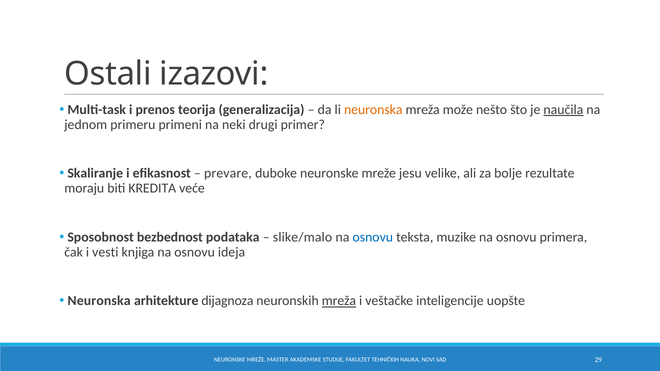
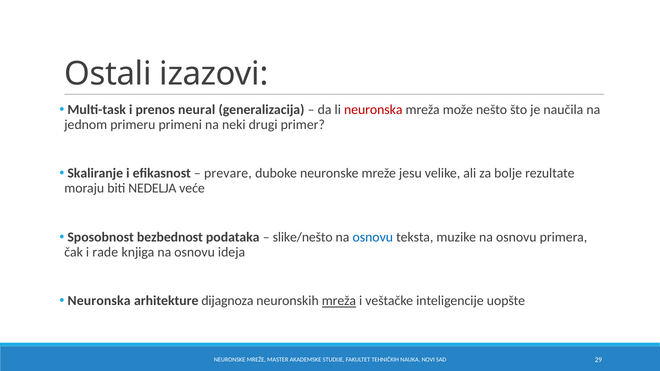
teorija: teorija -> neural
neuronska at (373, 110) colour: orange -> red
naučila underline: present -> none
KREDITA: KREDITA -> NEDELJA
slike/malo: slike/malo -> slike/nešto
vesti: vesti -> rade
